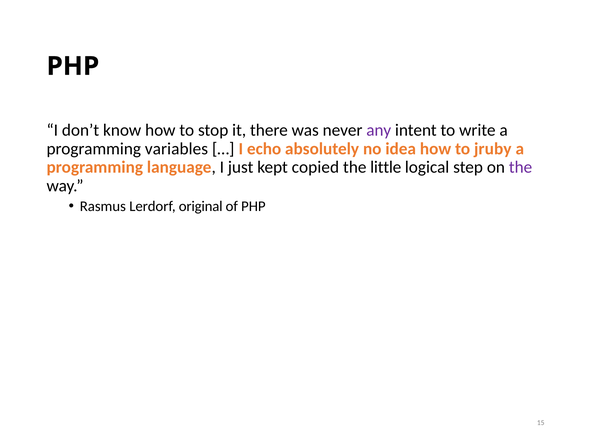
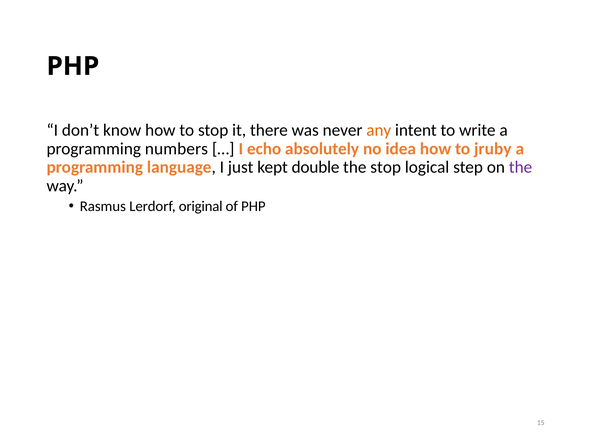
any colour: purple -> orange
variables: variables -> numbers
copied: copied -> double
the little: little -> stop
